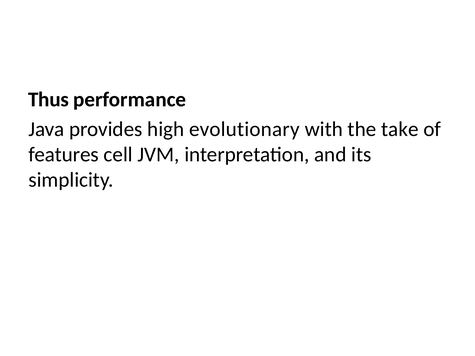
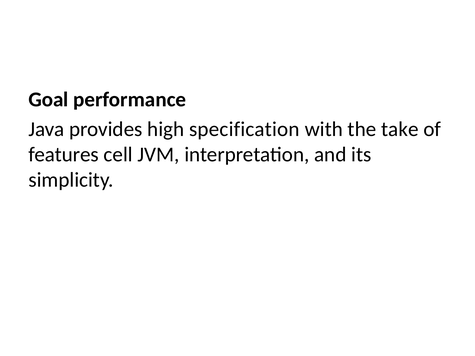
Thus: Thus -> Goal
evolutionary: evolutionary -> specification
